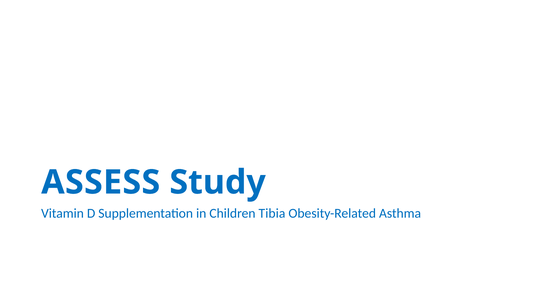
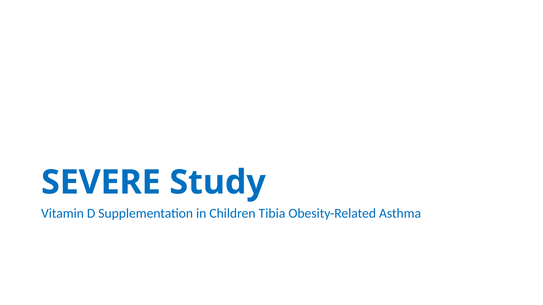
ASSESS: ASSESS -> SEVERE
